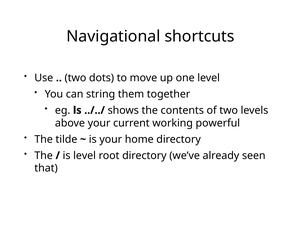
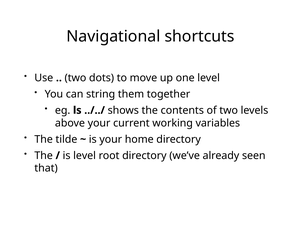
powerful: powerful -> variables
